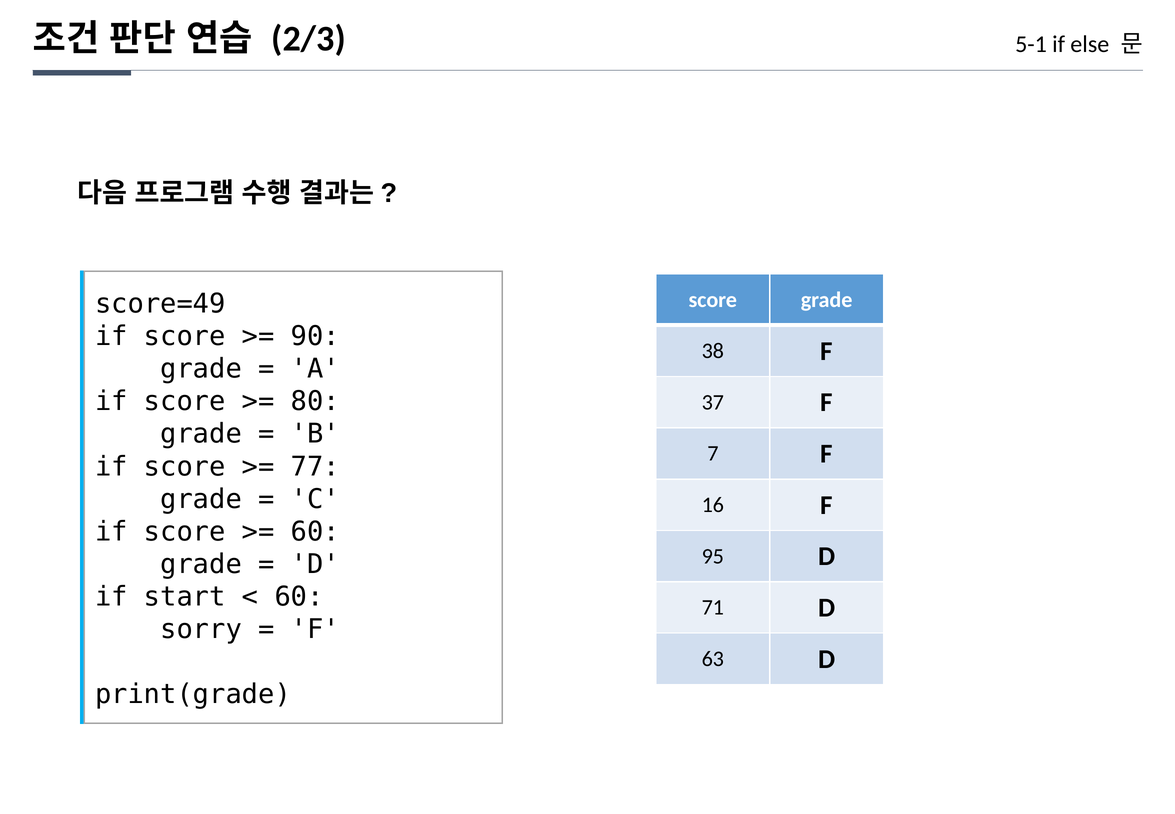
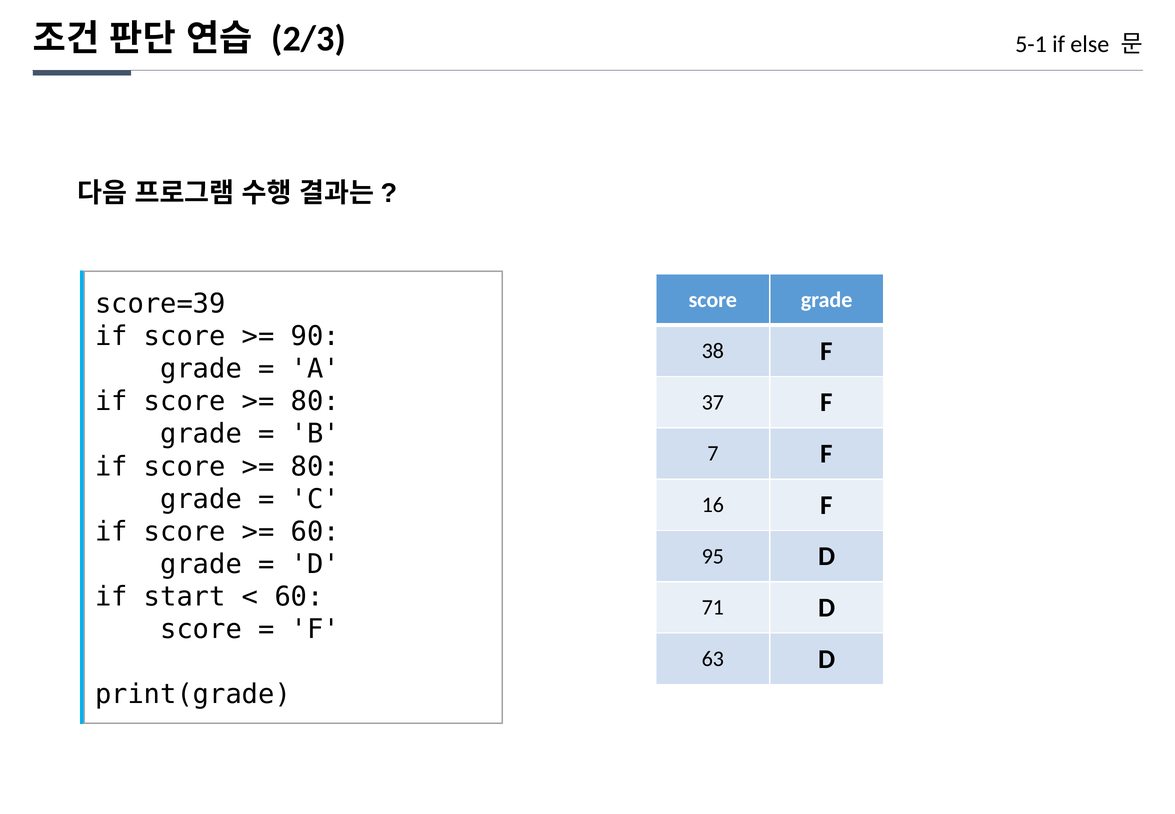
score=49: score=49 -> score=39
77 at (315, 466): 77 -> 80
sorry at (201, 629): sorry -> score
